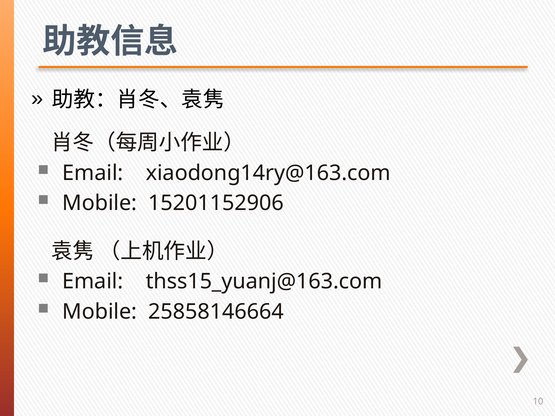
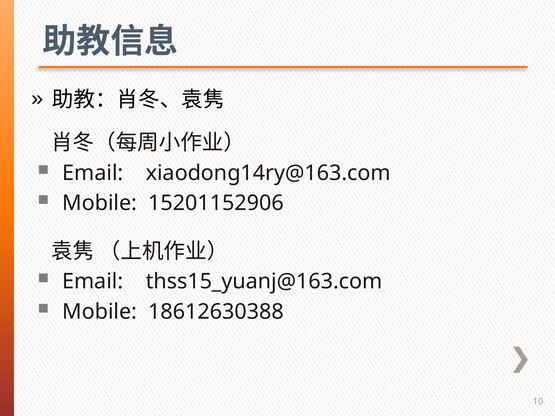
25858146664: 25858146664 -> 18612630388
